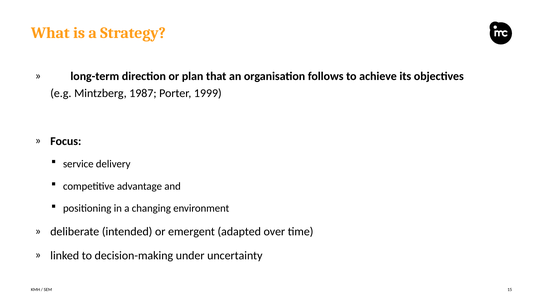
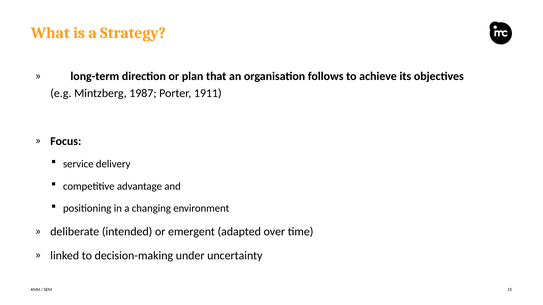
1999: 1999 -> 1911
